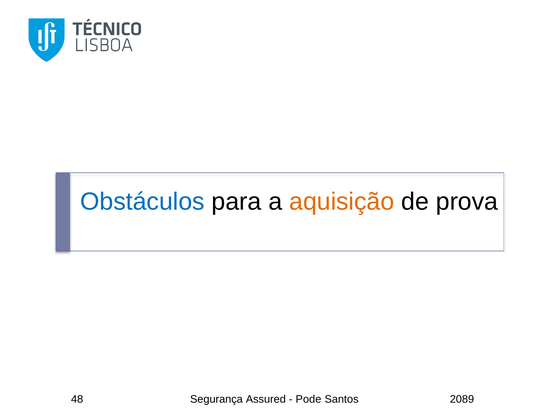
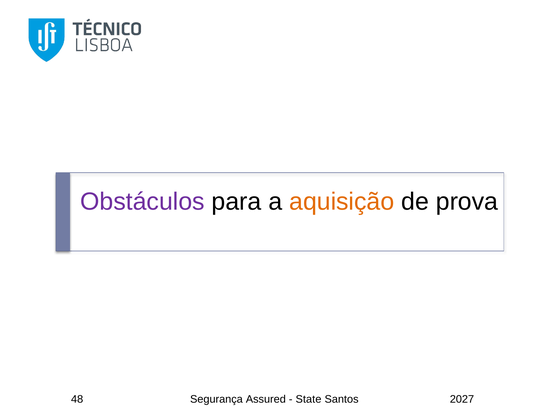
Obstáculos colour: blue -> purple
Pode: Pode -> State
2089: 2089 -> 2027
